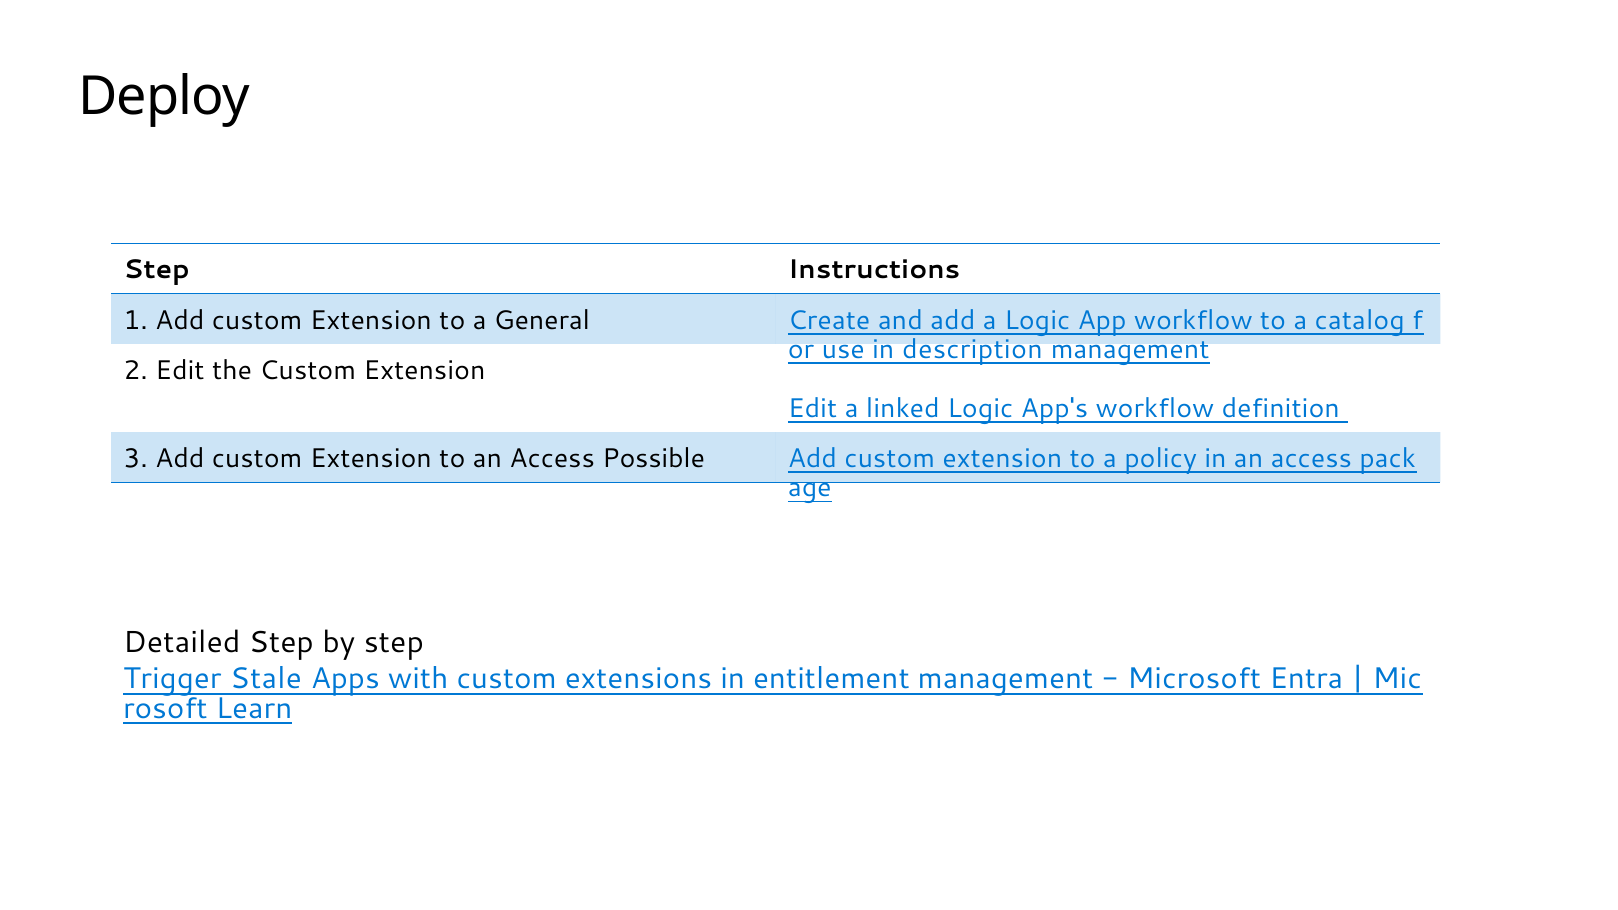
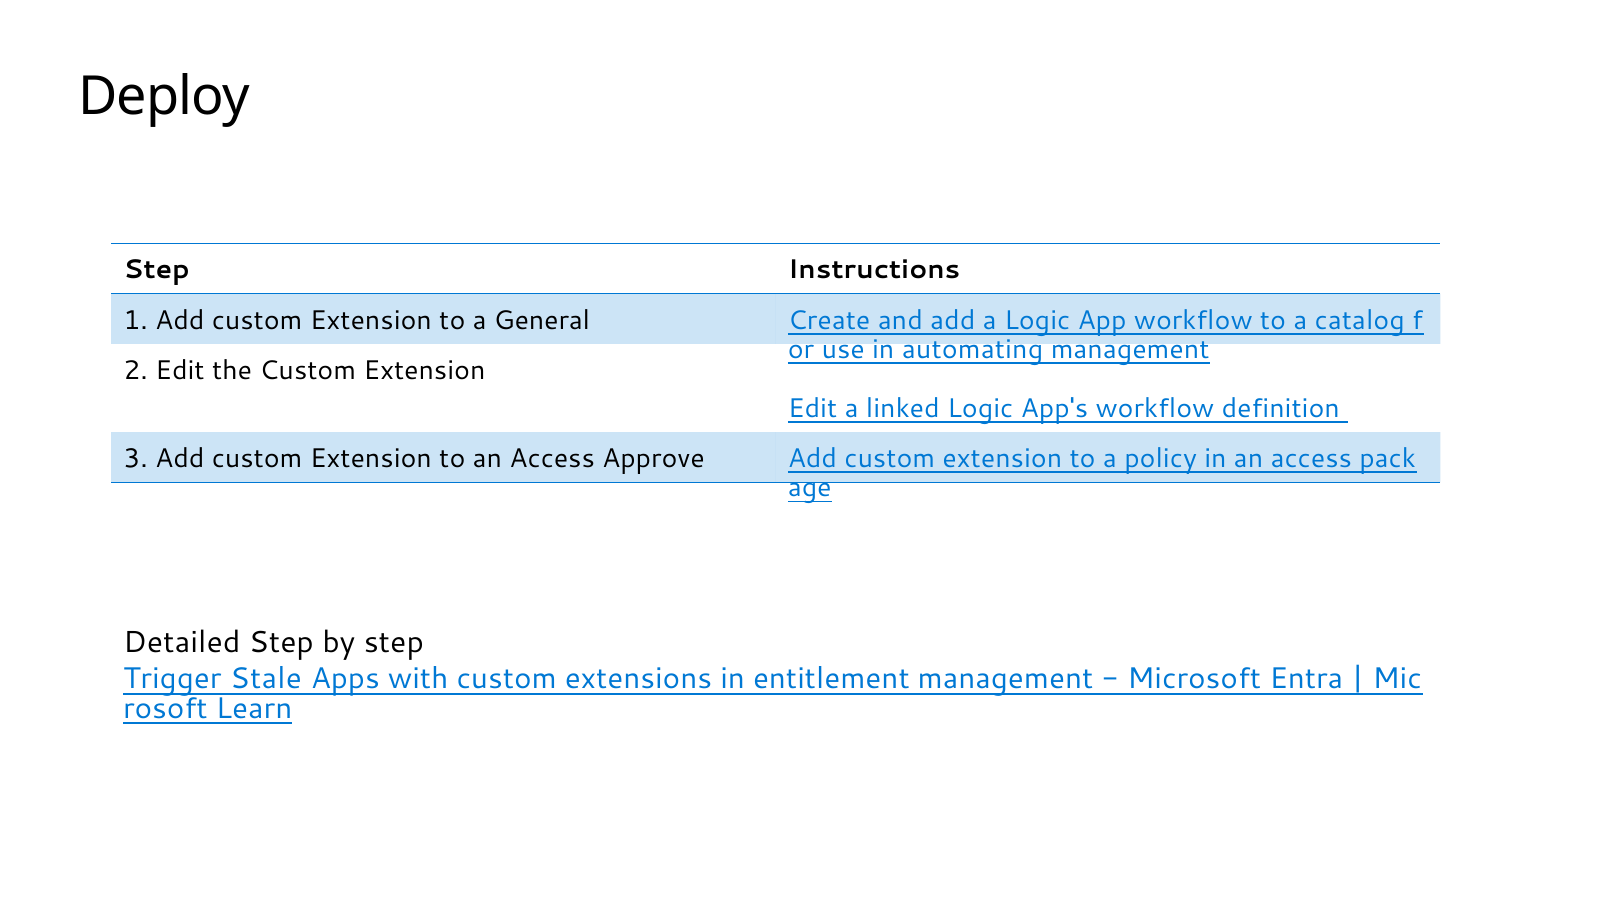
description: description -> automating
Possible: Possible -> Approve
